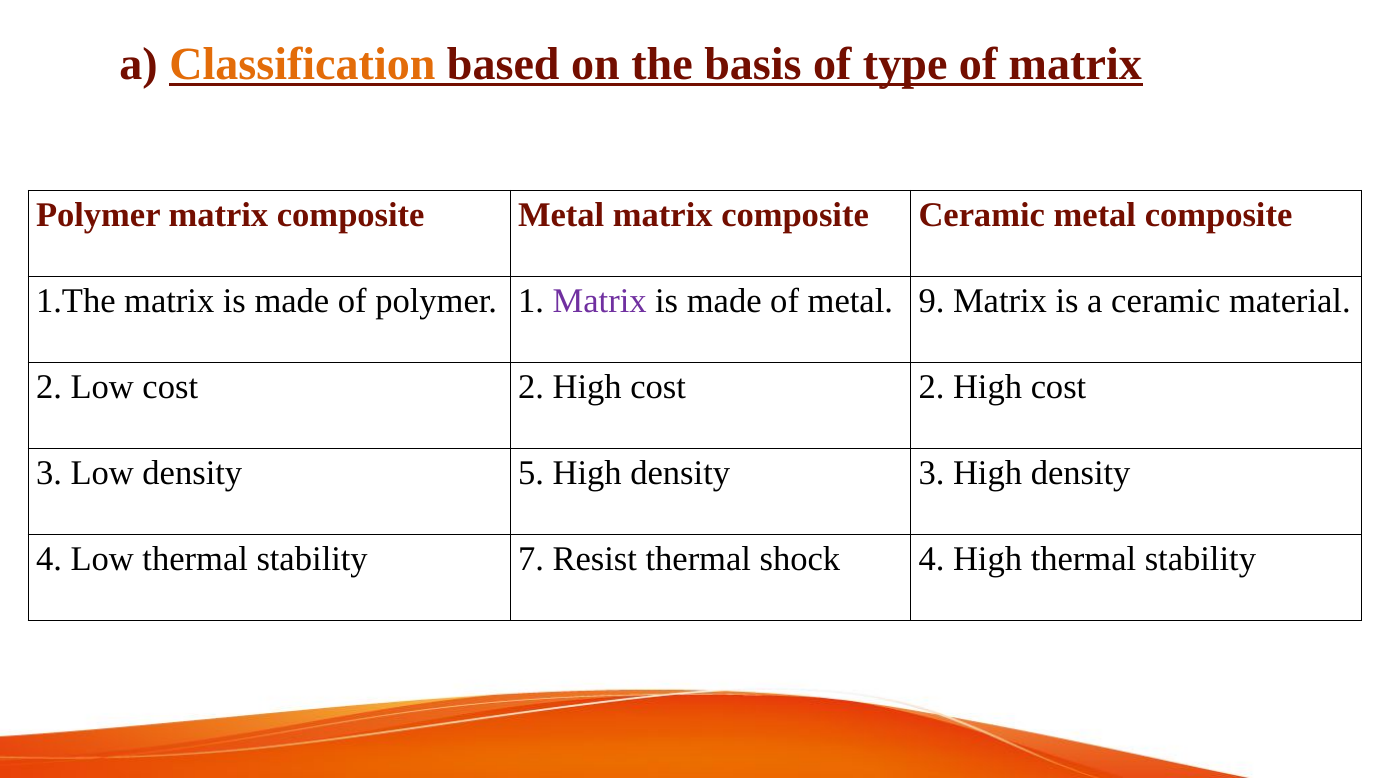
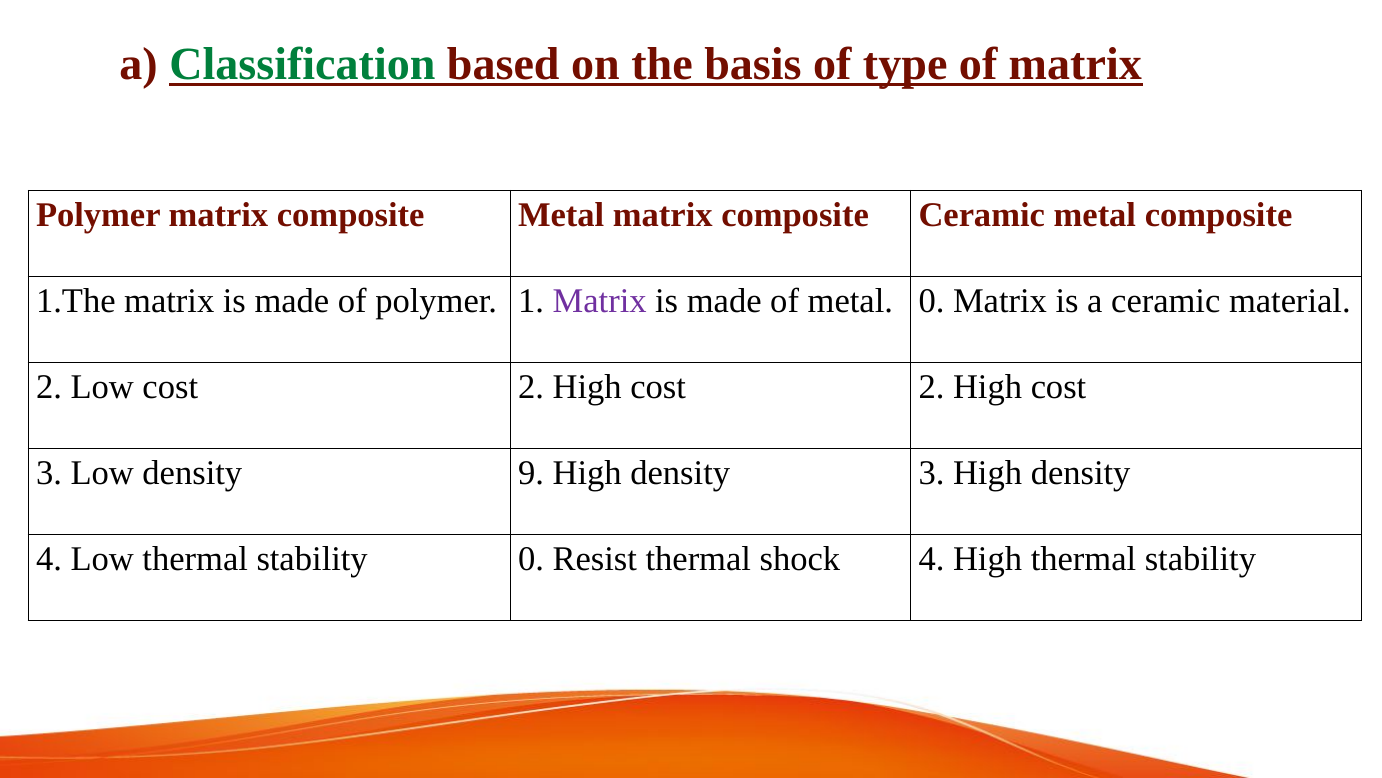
Classification colour: orange -> green
metal 9: 9 -> 0
5: 5 -> 9
stability 7: 7 -> 0
